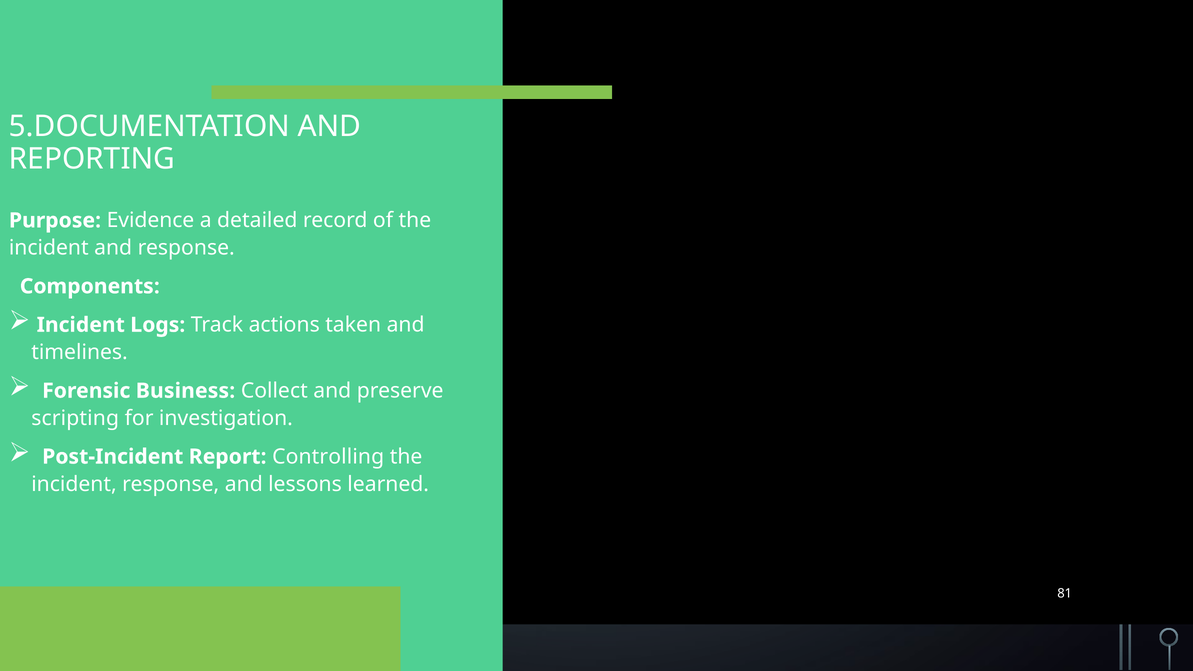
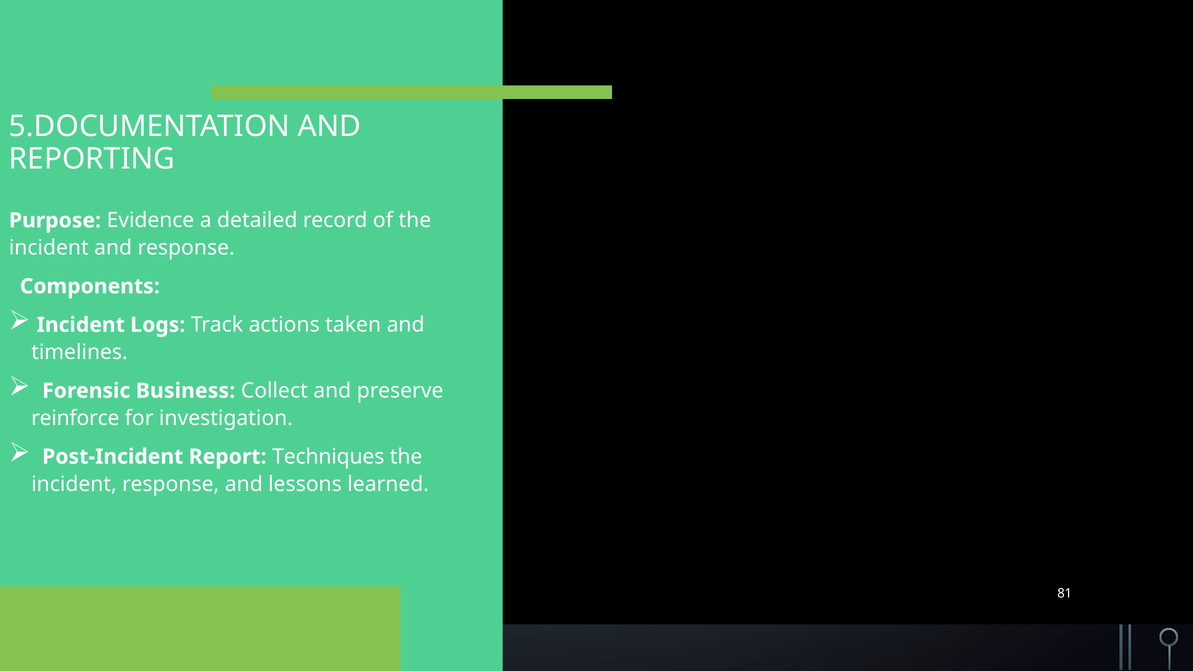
scripting: scripting -> reinforce
Controlling: Controlling -> Techniques
